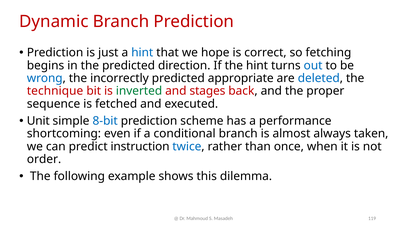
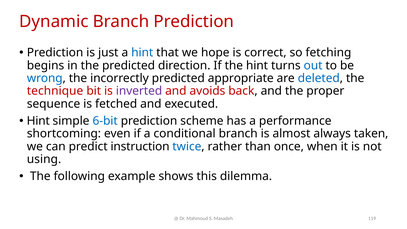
inverted colour: green -> purple
stages: stages -> avoids
Unit at (38, 121): Unit -> Hint
8-bit: 8-bit -> 6-bit
order: order -> using
